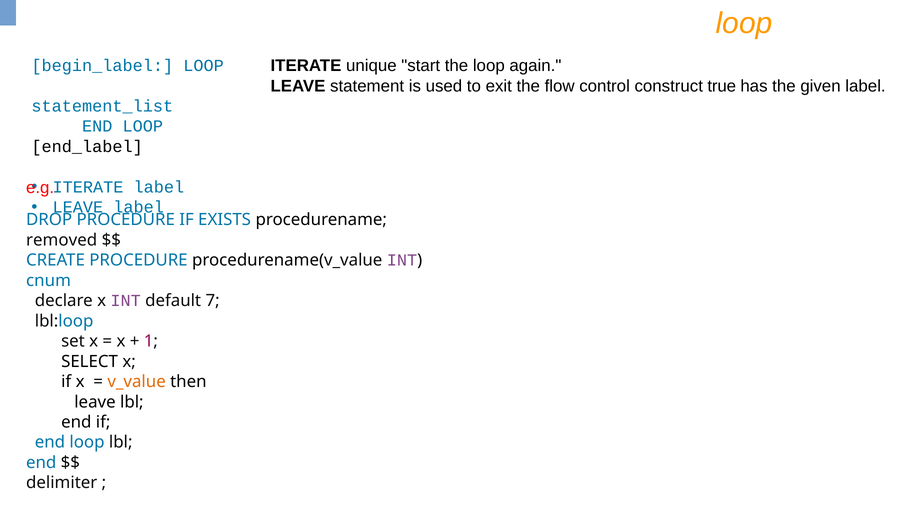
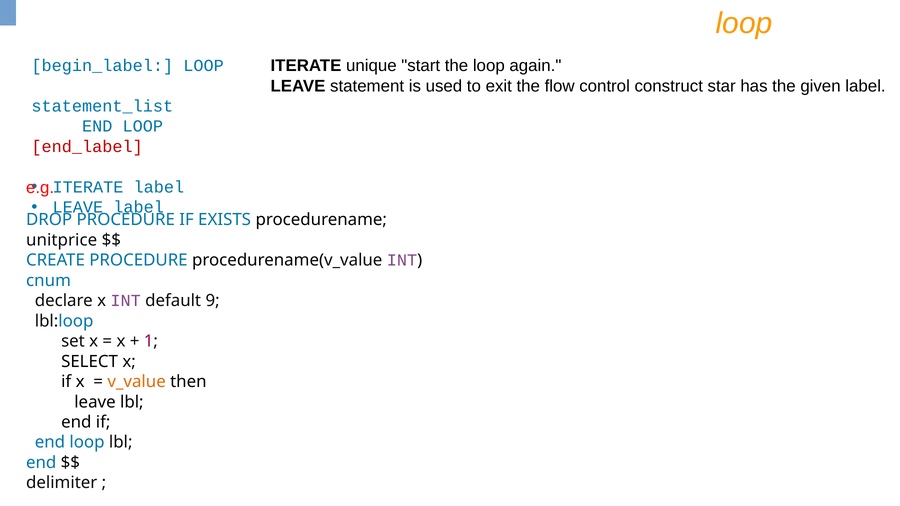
true: true -> star
end_label colour: black -> red
removed: removed -> unitprice
7: 7 -> 9
